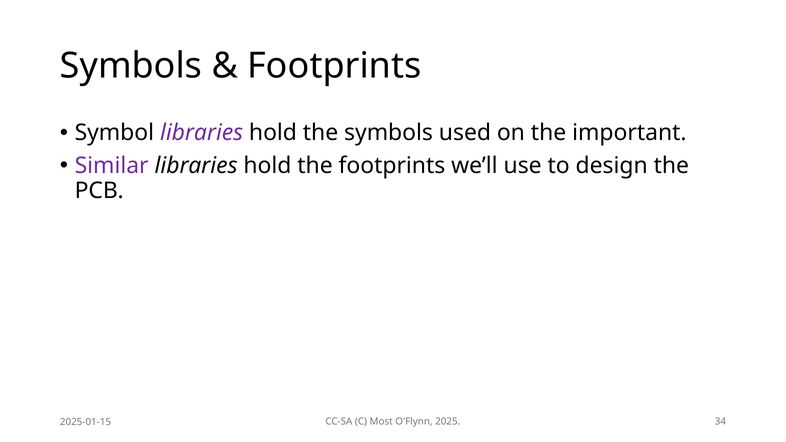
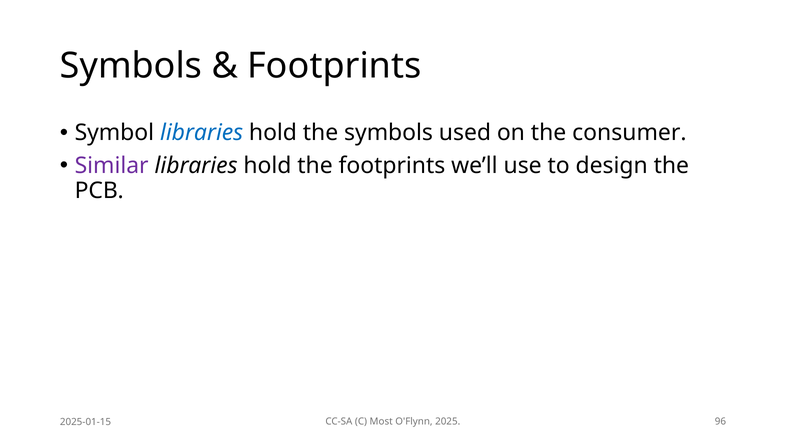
libraries at (202, 133) colour: purple -> blue
important: important -> consumer
34: 34 -> 96
